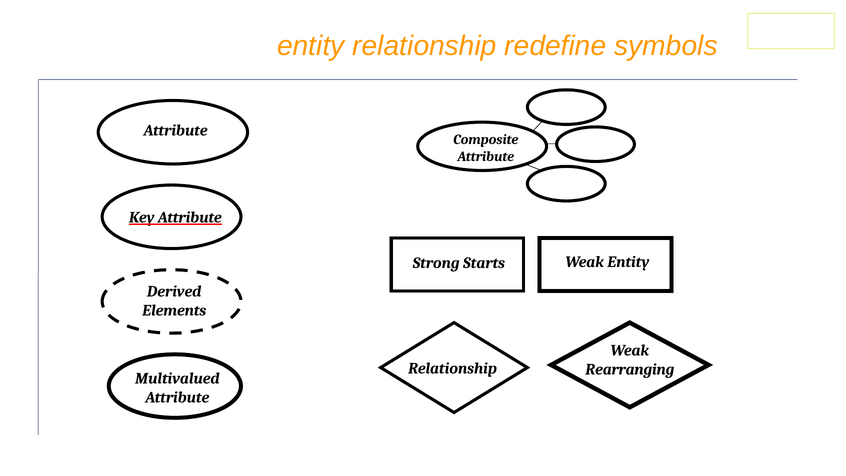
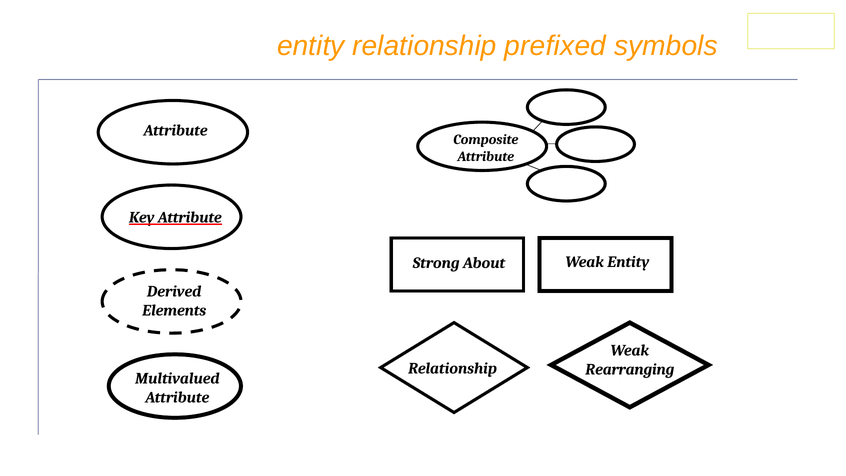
redefine: redefine -> prefixed
Starts: Starts -> About
